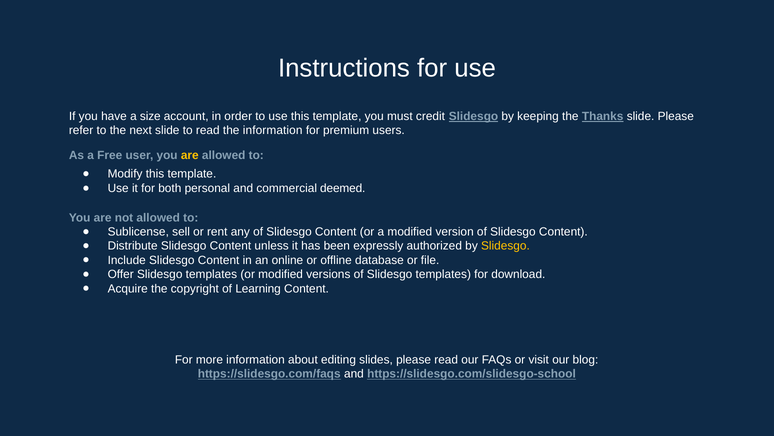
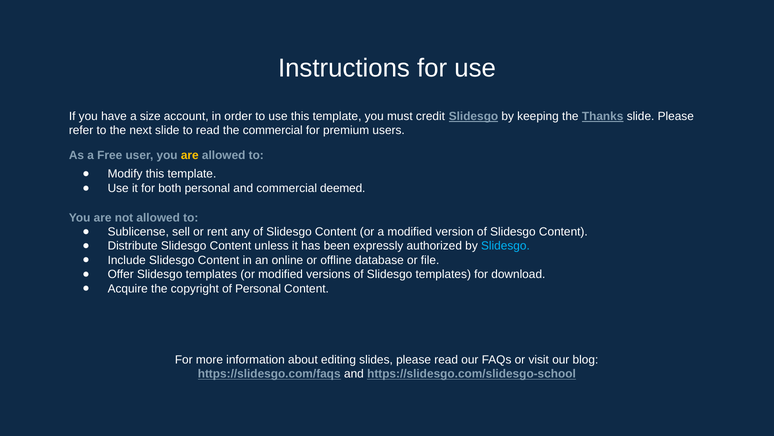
the information: information -> commercial
Slidesgo at (505, 246) colour: yellow -> light blue
of Learning: Learning -> Personal
